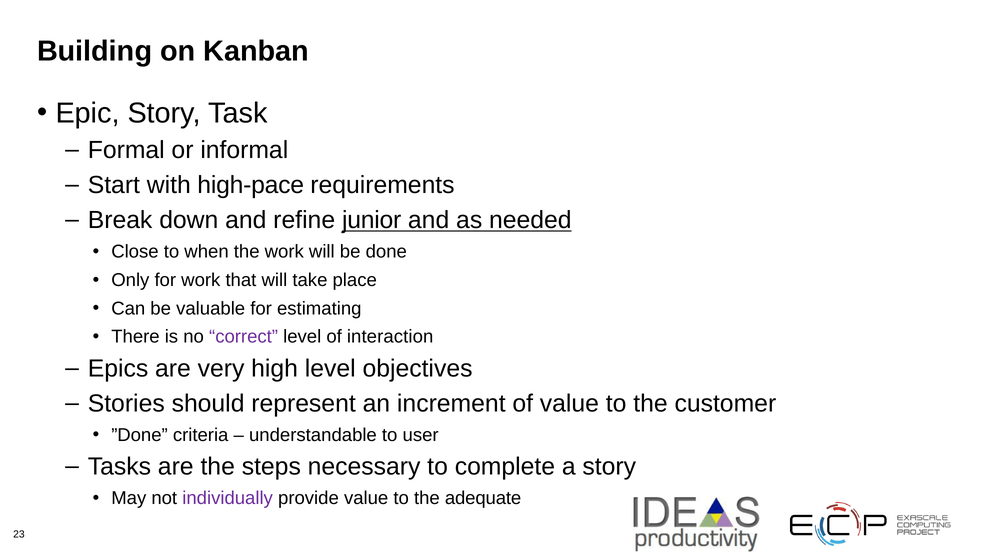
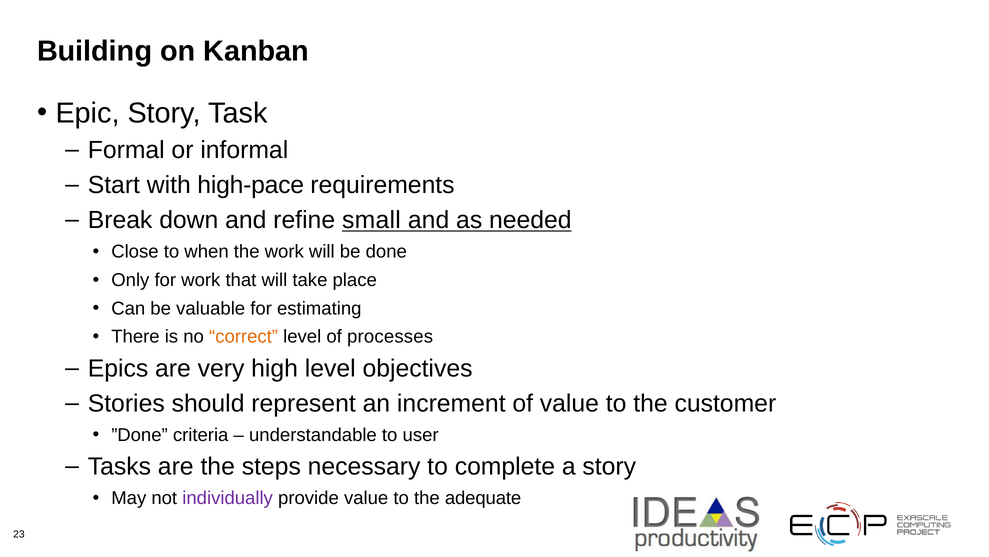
junior: junior -> small
correct colour: purple -> orange
interaction: interaction -> processes
